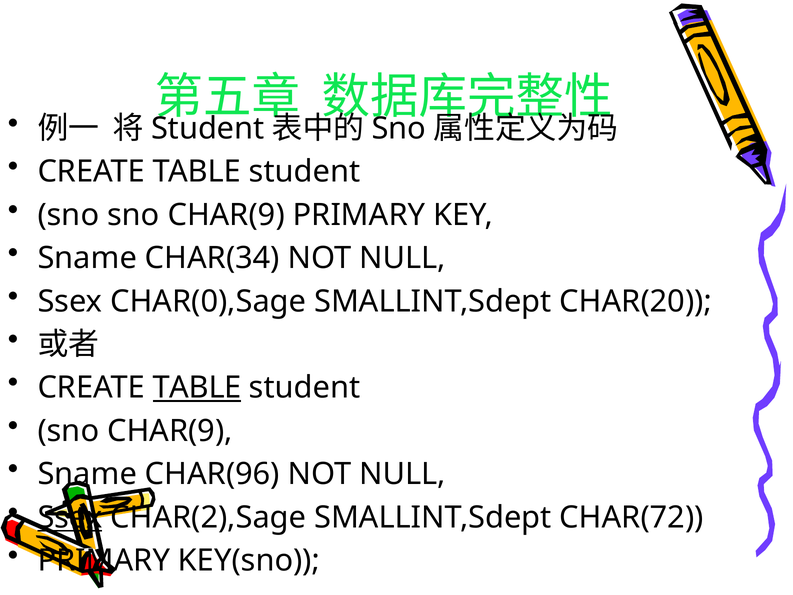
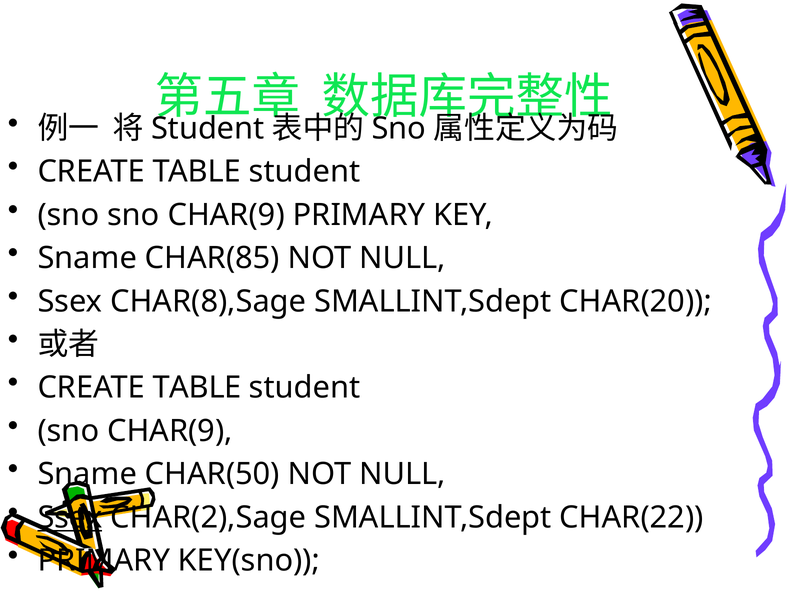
CHAR(34: CHAR(34 -> CHAR(85
CHAR(0),Sage: CHAR(0),Sage -> CHAR(8),Sage
TABLE at (197, 388) underline: present -> none
CHAR(96: CHAR(96 -> CHAR(50
CHAR(72: CHAR(72 -> CHAR(22
